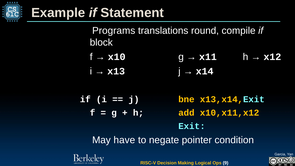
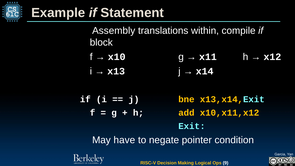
Programs: Programs -> Assembly
round: round -> within
